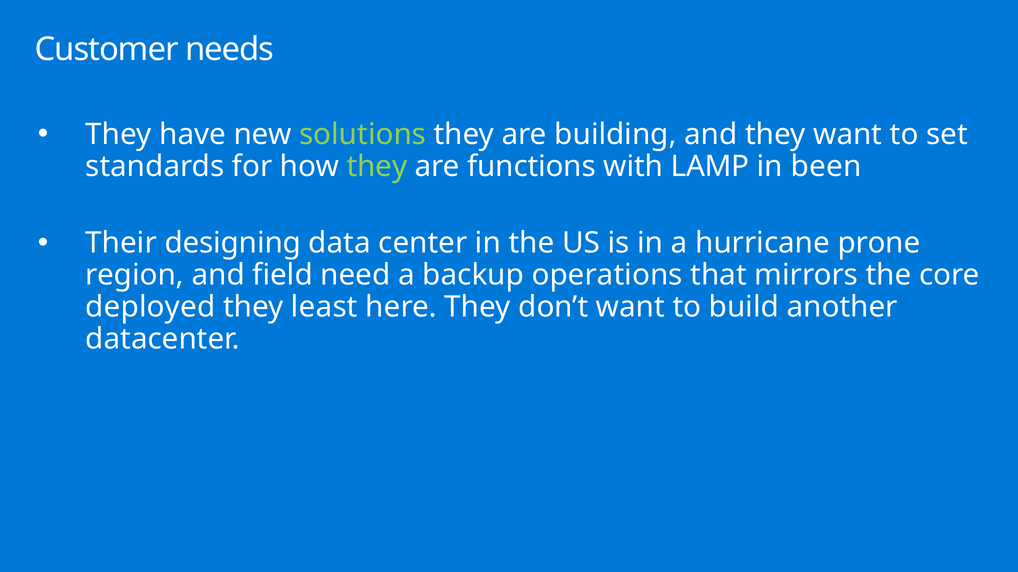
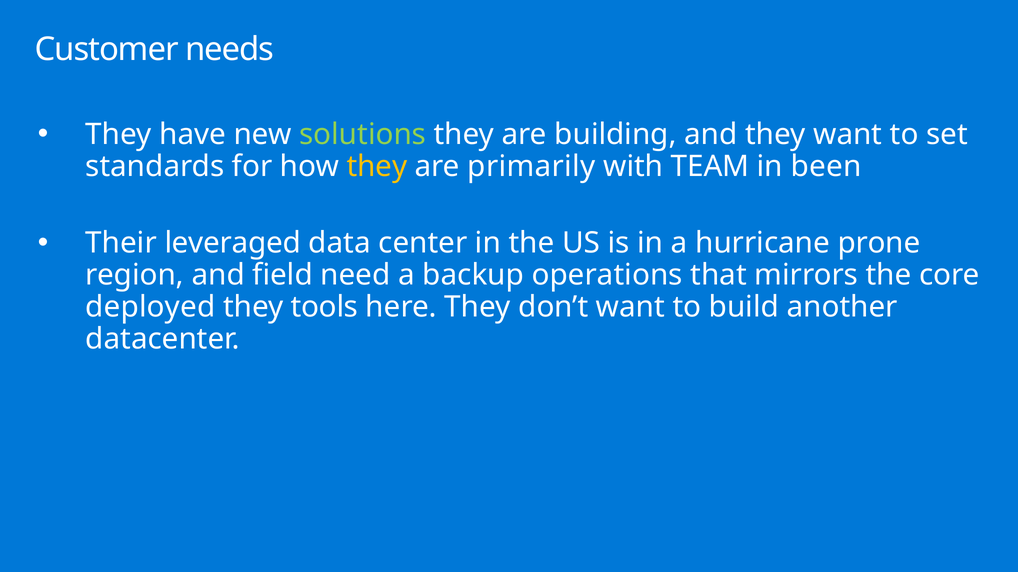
they at (377, 166) colour: light green -> yellow
functions: functions -> primarily
LAMP: LAMP -> TEAM
designing: designing -> leveraged
least: least -> tools
